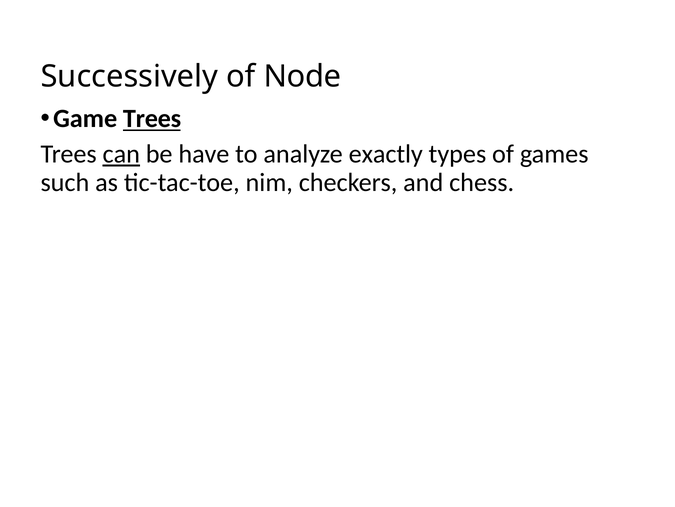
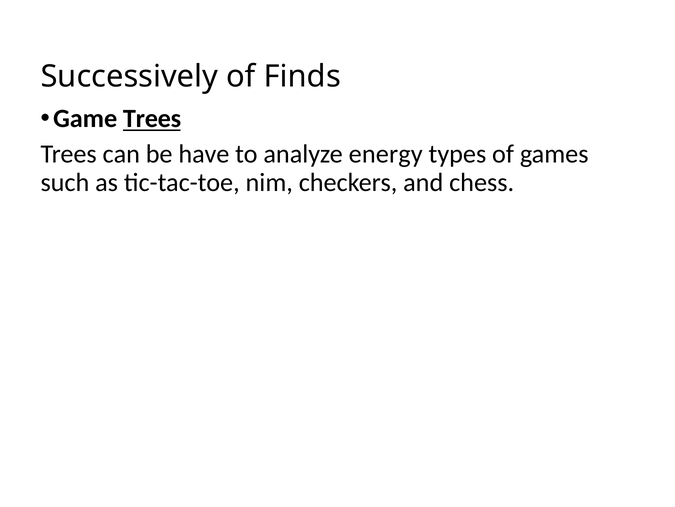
Node: Node -> Finds
can underline: present -> none
exactly: exactly -> energy
